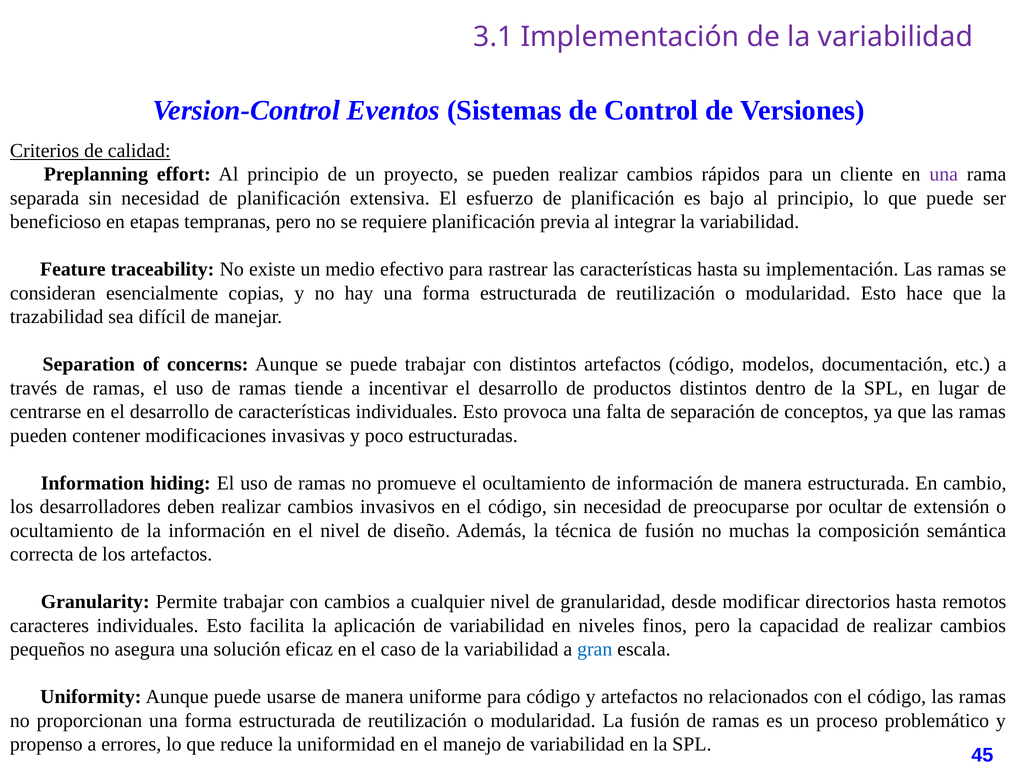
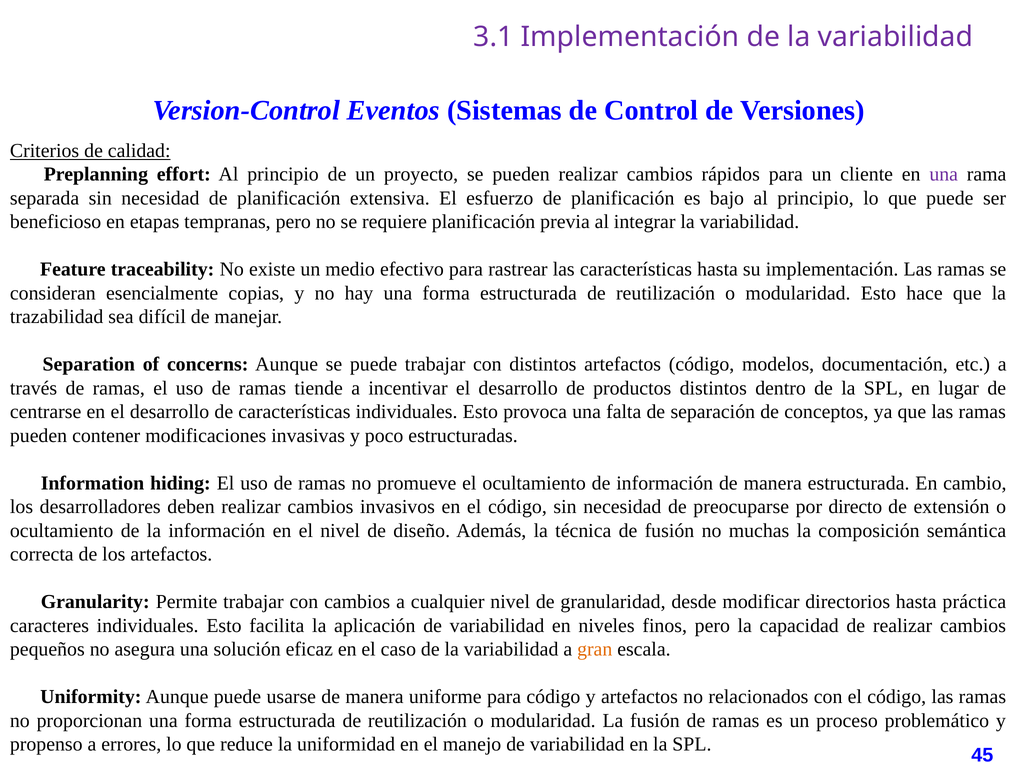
ocultar: ocultar -> directo
remotos: remotos -> práctica
gran colour: blue -> orange
